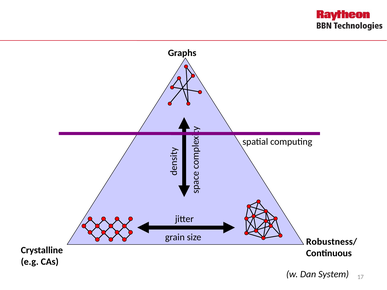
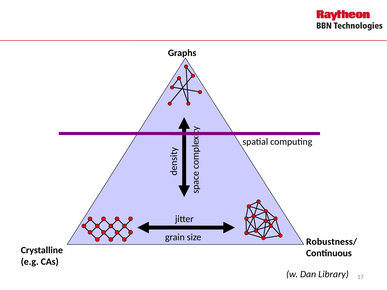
System: System -> Library
